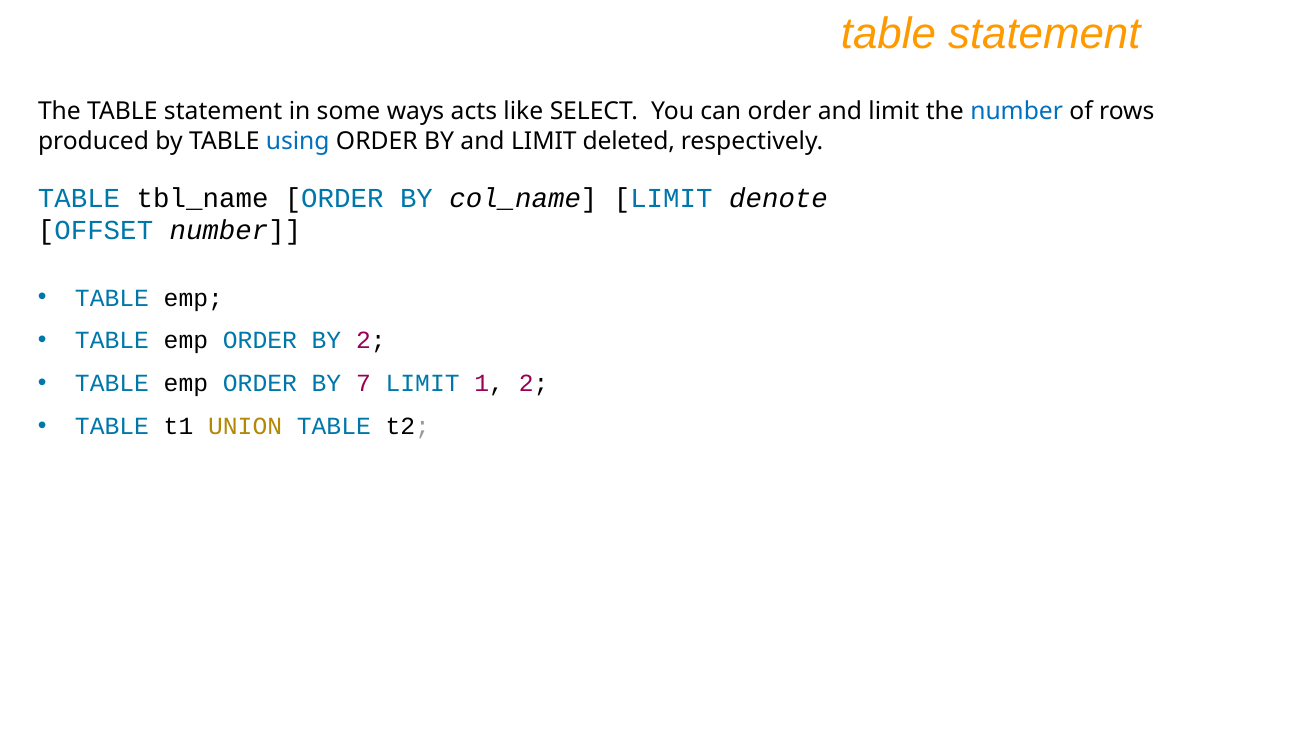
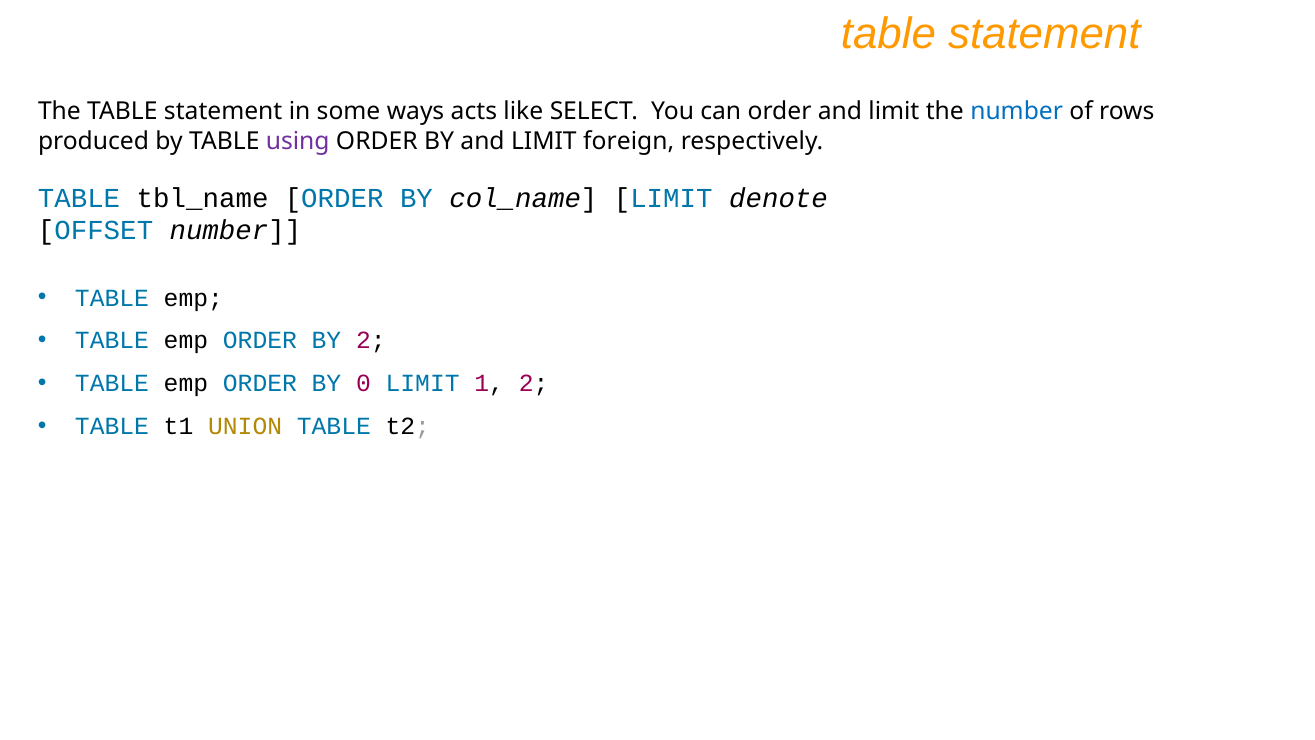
using colour: blue -> purple
deleted: deleted -> foreign
7: 7 -> 0
